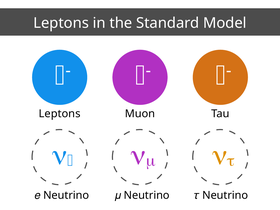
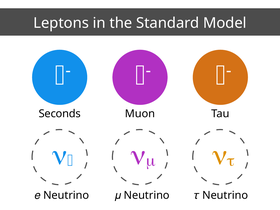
Leptons at (60, 114): Leptons -> Seconds
